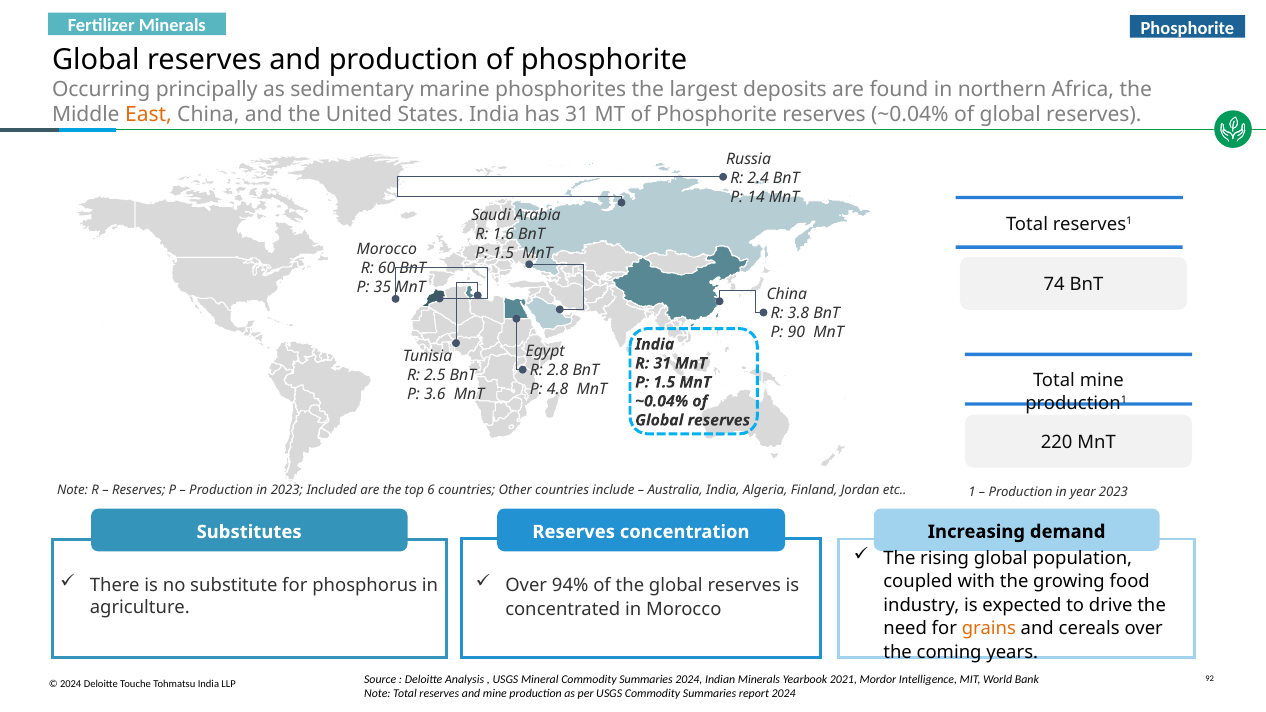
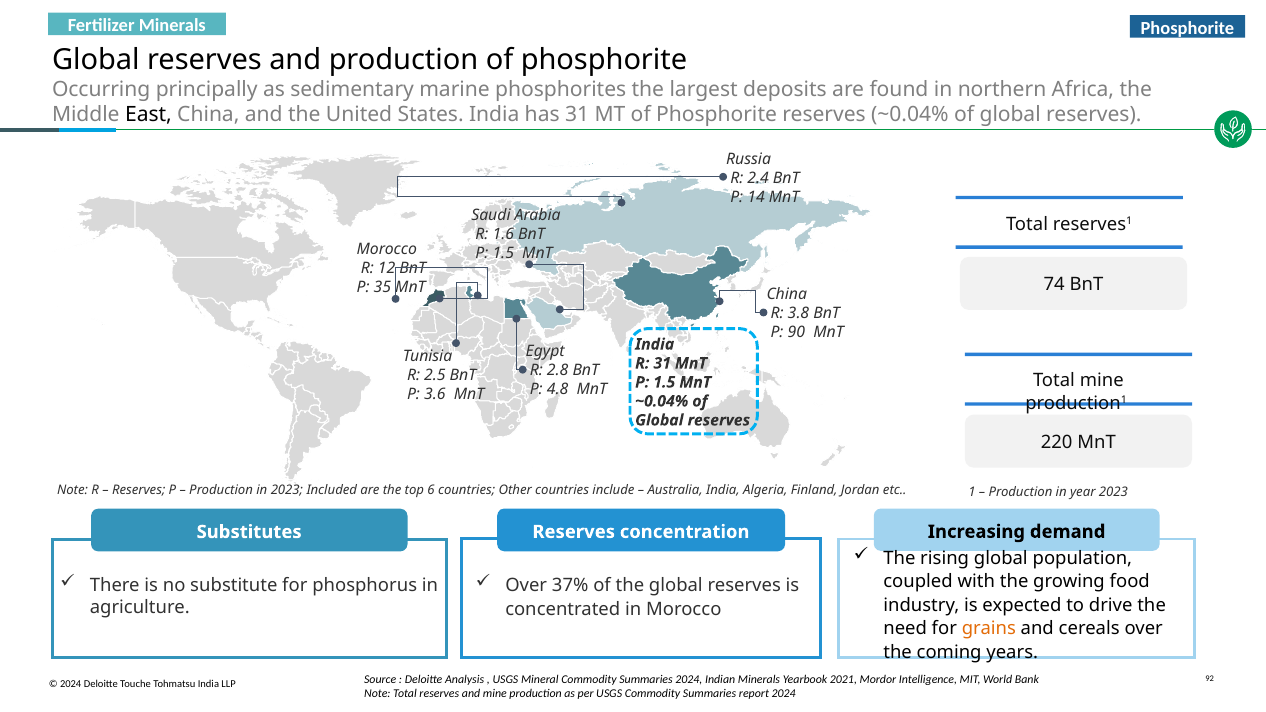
East colour: orange -> black
60: 60 -> 12
94%: 94% -> 37%
